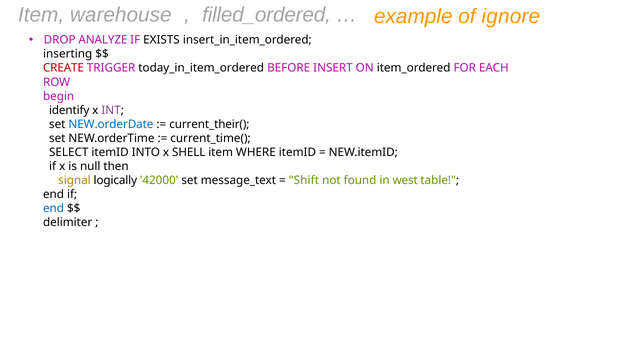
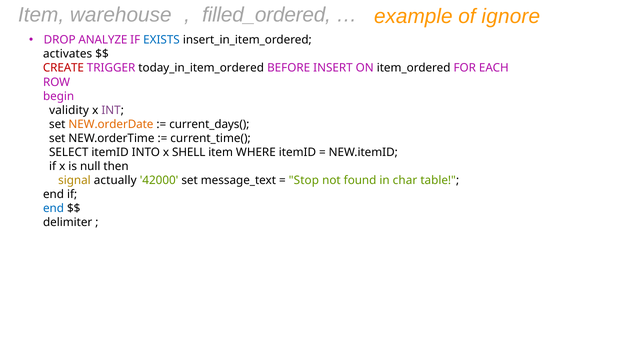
EXISTS colour: black -> blue
inserting: inserting -> activates
identify: identify -> validity
NEW.orderDate colour: blue -> orange
current_their(: current_their( -> current_days(
logically: logically -> actually
Shift: Shift -> Stop
west: west -> char
